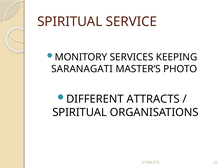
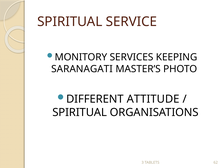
ATTRACTS: ATTRACTS -> ATTITUDE
